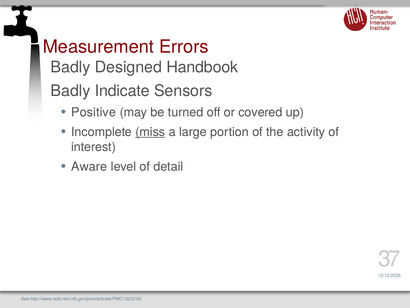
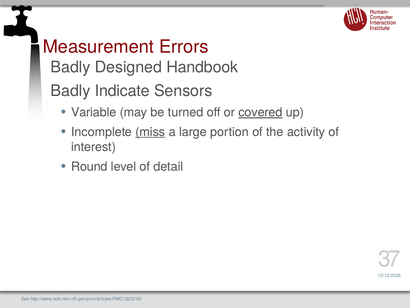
Positive: Positive -> Variable
covered underline: none -> present
Aware: Aware -> Round
